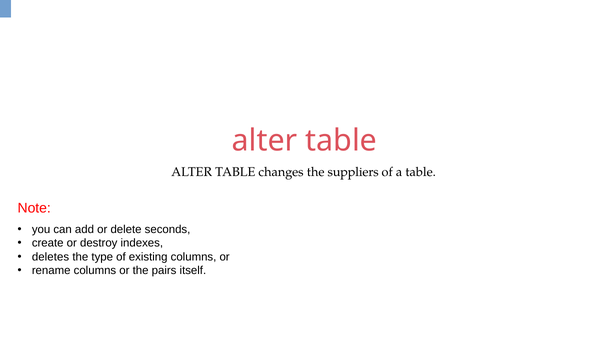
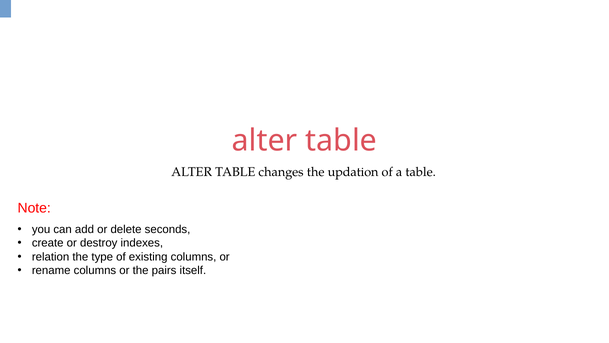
suppliers: suppliers -> updation
deletes: deletes -> relation
